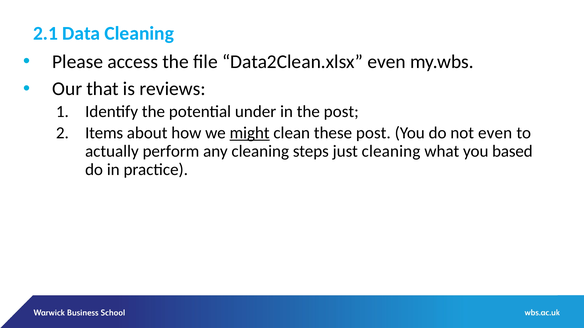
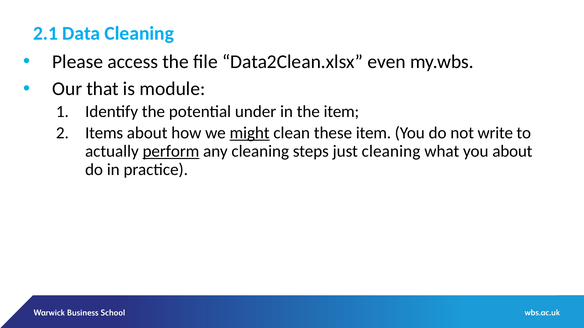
reviews: reviews -> module
the post: post -> item
these post: post -> item
not even: even -> write
perform underline: none -> present
you based: based -> about
